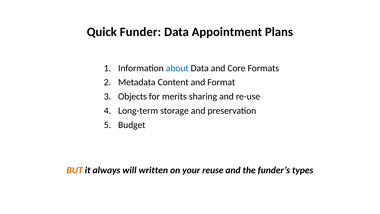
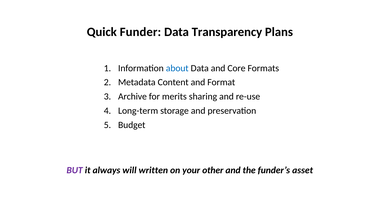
Appointment: Appointment -> Transparency
Objects: Objects -> Archive
BUT colour: orange -> purple
reuse: reuse -> other
types: types -> asset
